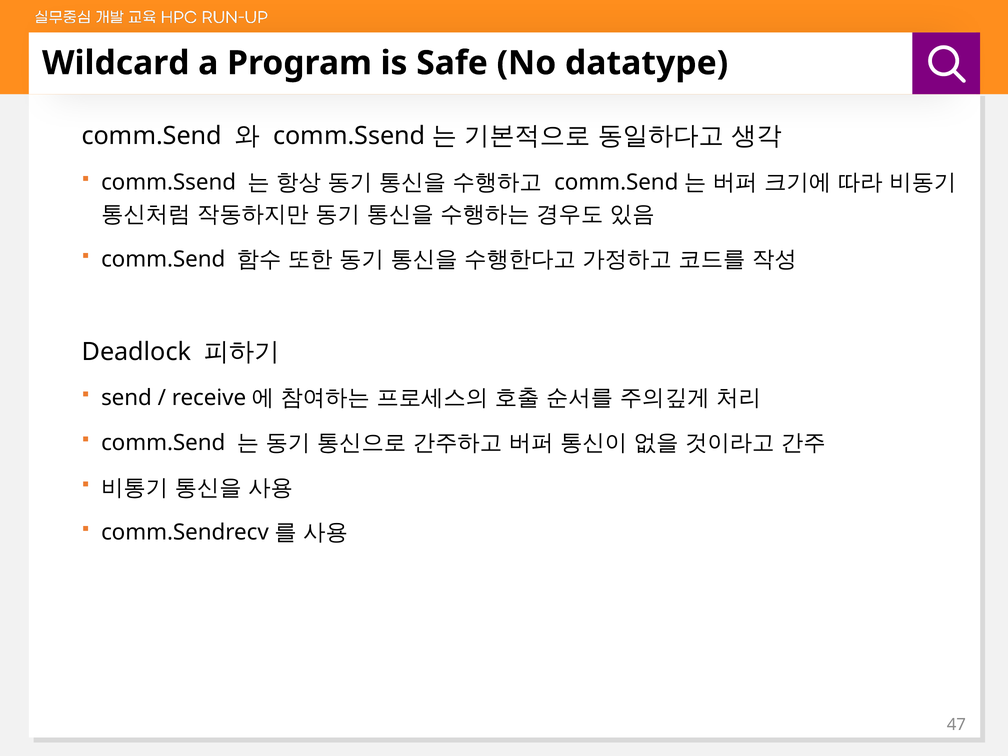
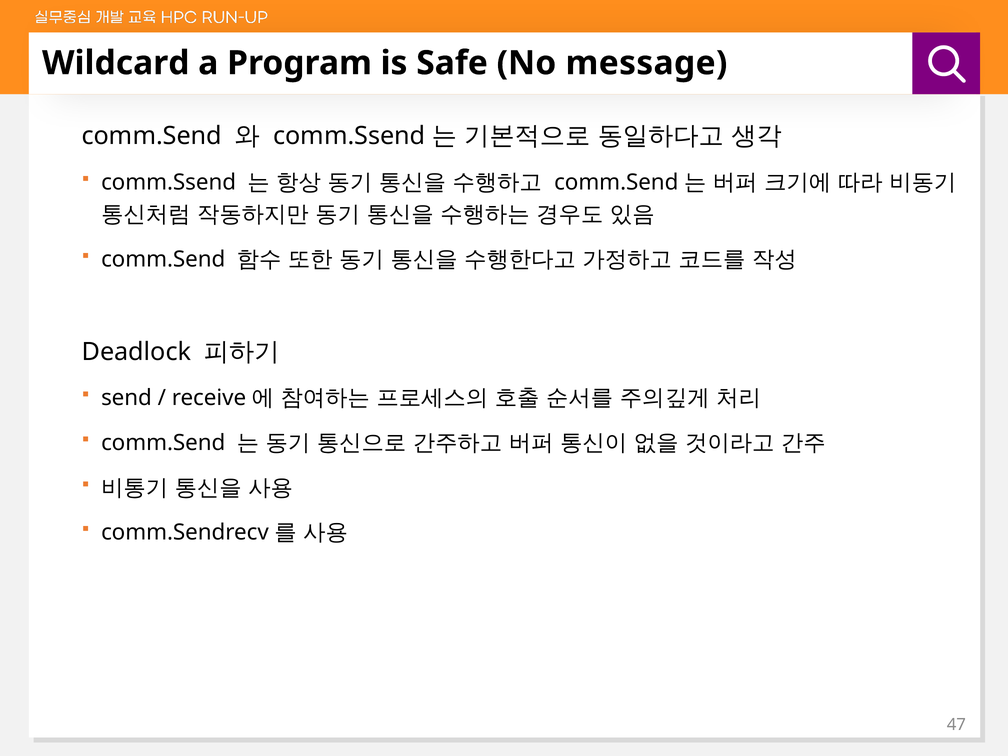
datatype: datatype -> message
